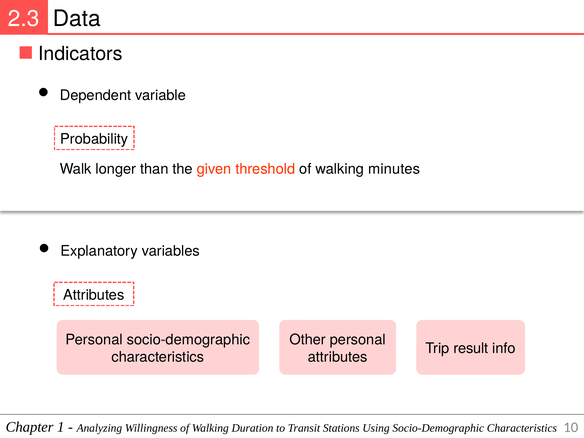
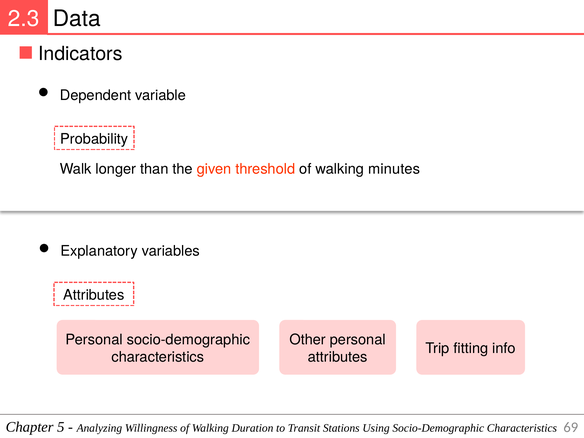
result: result -> fitting
1: 1 -> 5
10: 10 -> 69
